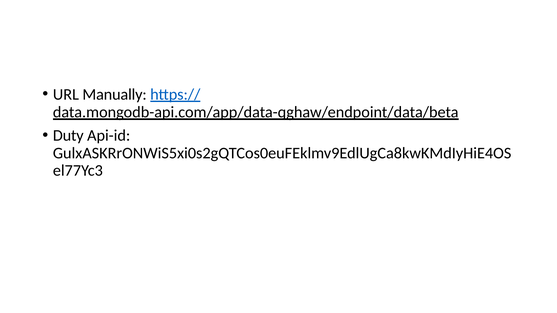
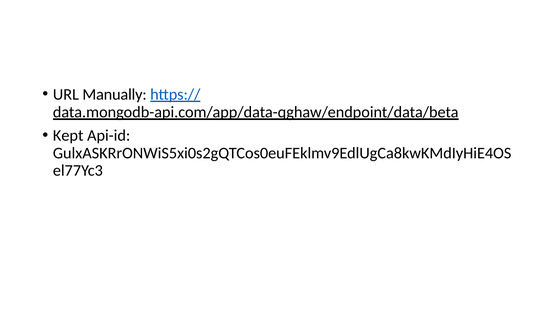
Duty: Duty -> Kept
